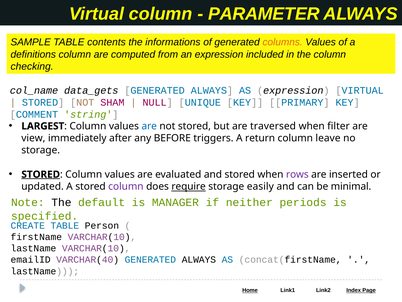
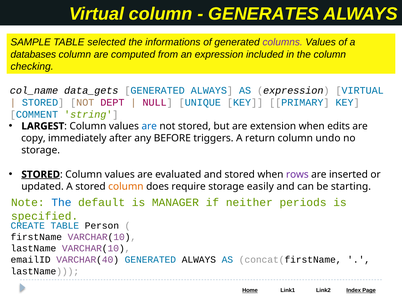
PARAMETER: PARAMETER -> GENERATES
contents: contents -> selected
columns colour: orange -> purple
definitions: definitions -> databases
SHAM: SHAM -> DEPT
traversed: traversed -> extension
filter: filter -> edits
view: view -> copy
leave: leave -> undo
column at (126, 186) colour: purple -> orange
require underline: present -> none
minimal: minimal -> starting
The at (61, 202) colour: black -> blue
